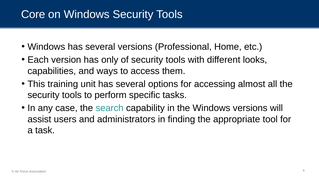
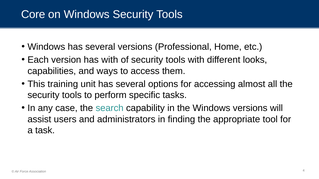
has only: only -> with
